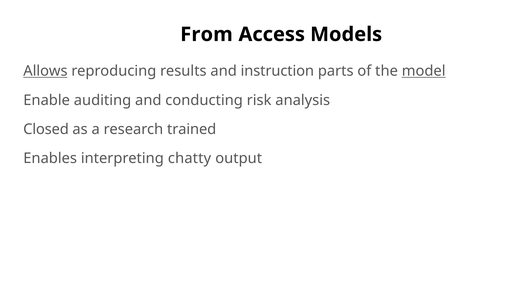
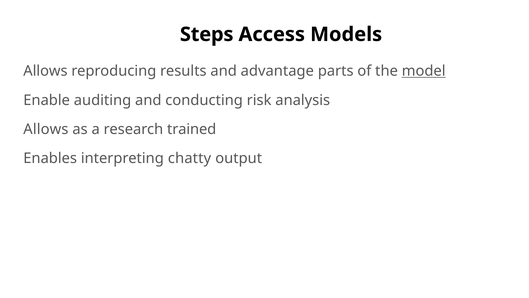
From: From -> Steps
Allows at (45, 71) underline: present -> none
instruction: instruction -> advantage
Closed at (46, 129): Closed -> Allows
